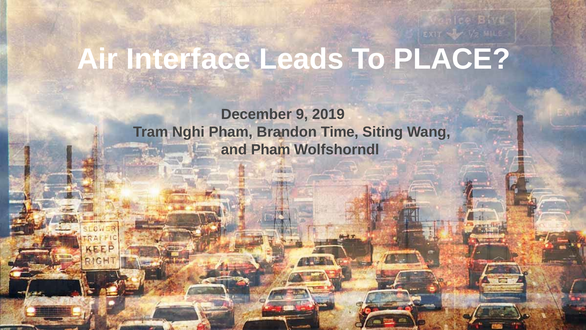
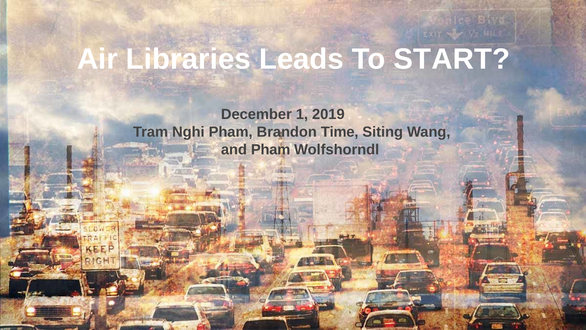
Interface: Interface -> Libraries
PLACE: PLACE -> START
9: 9 -> 1
